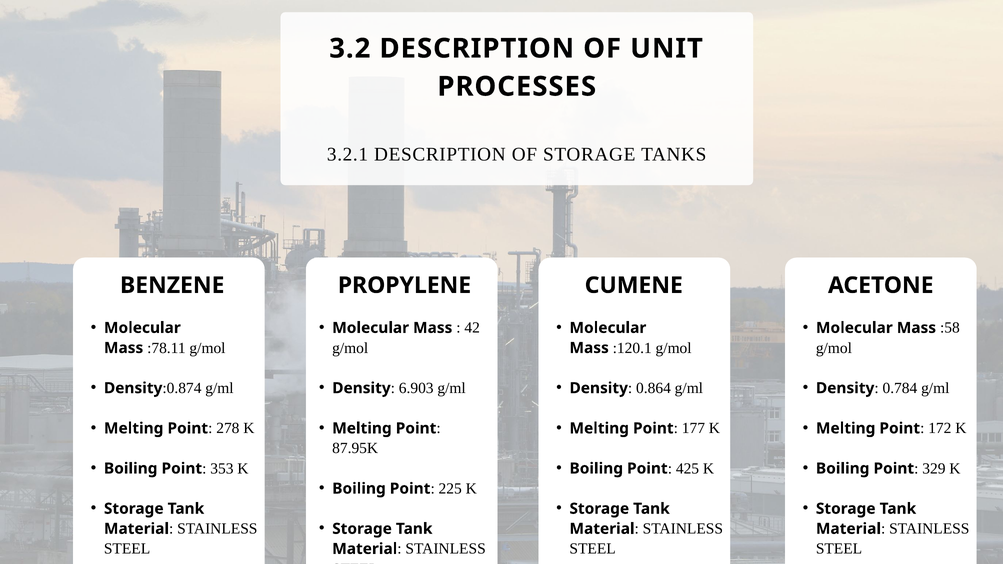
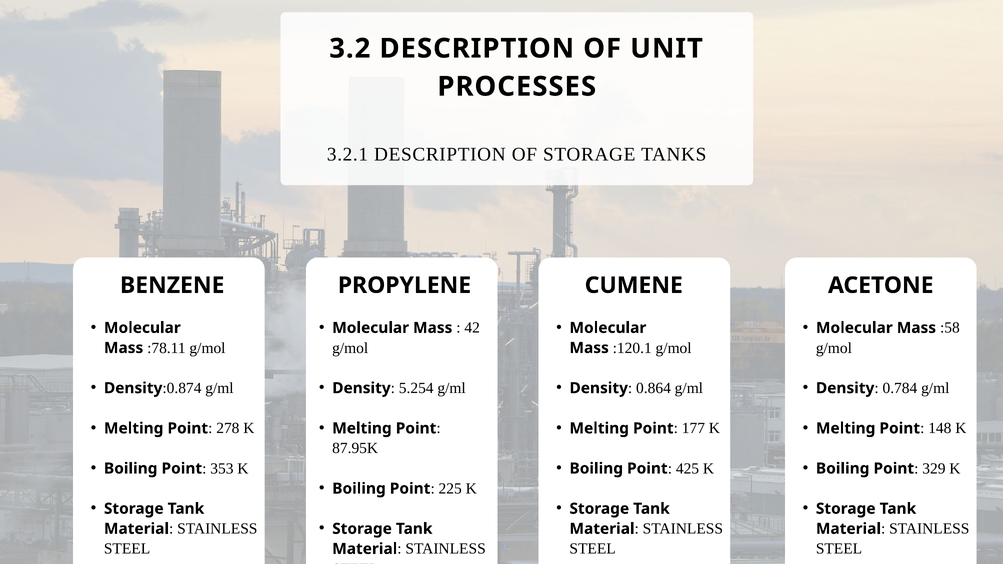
6.903: 6.903 -> 5.254
172: 172 -> 148
